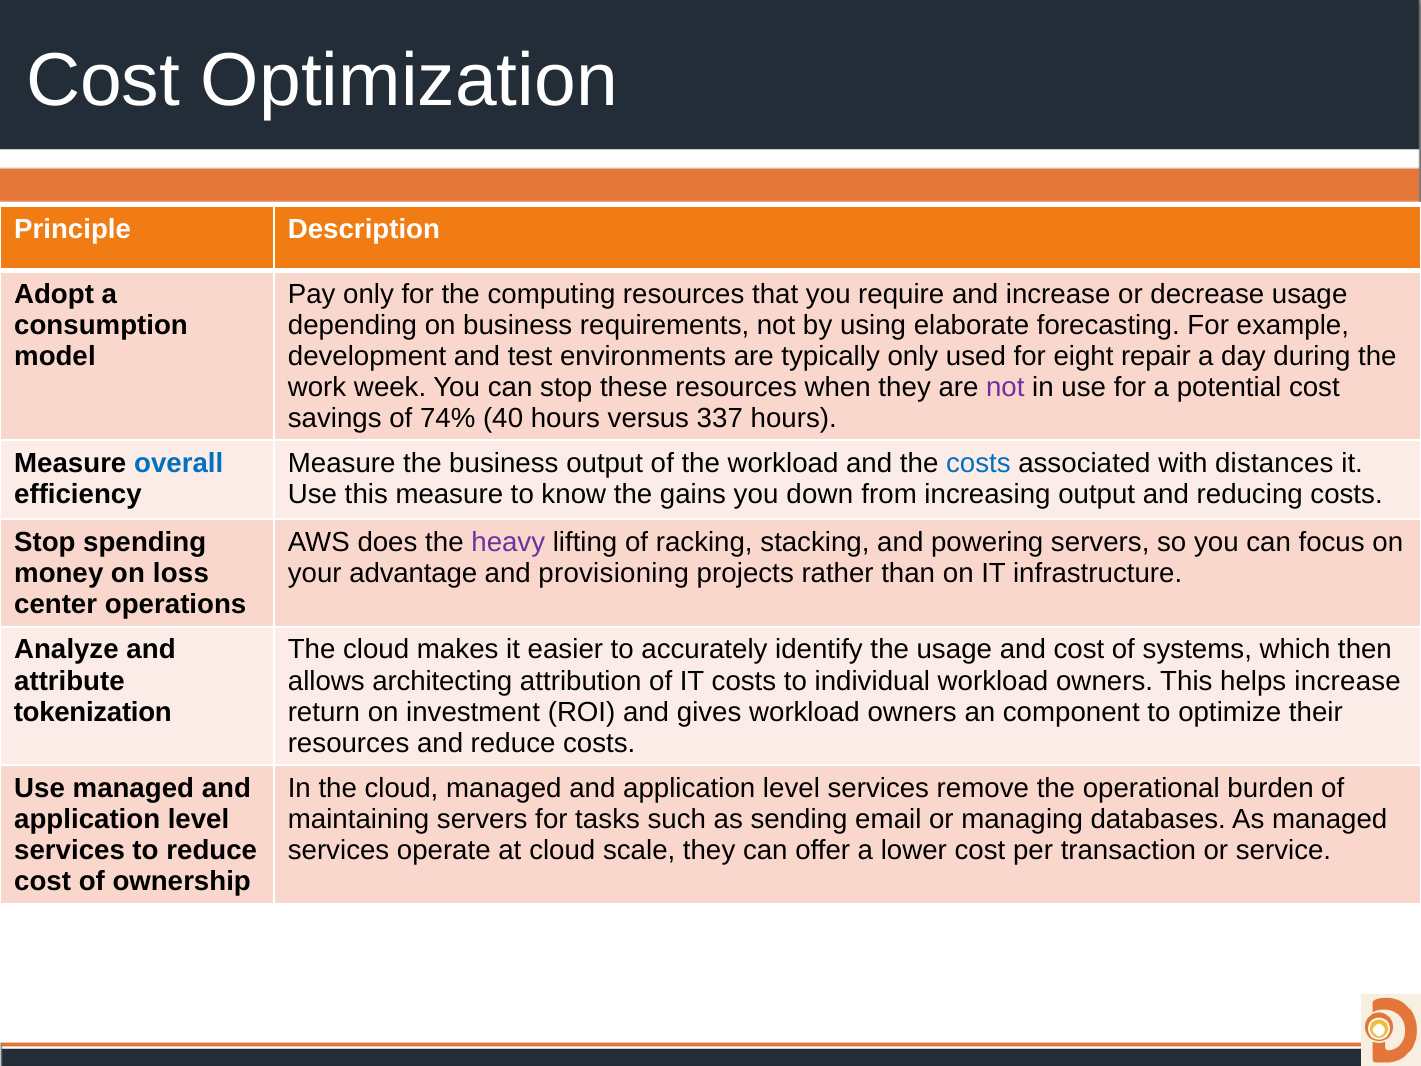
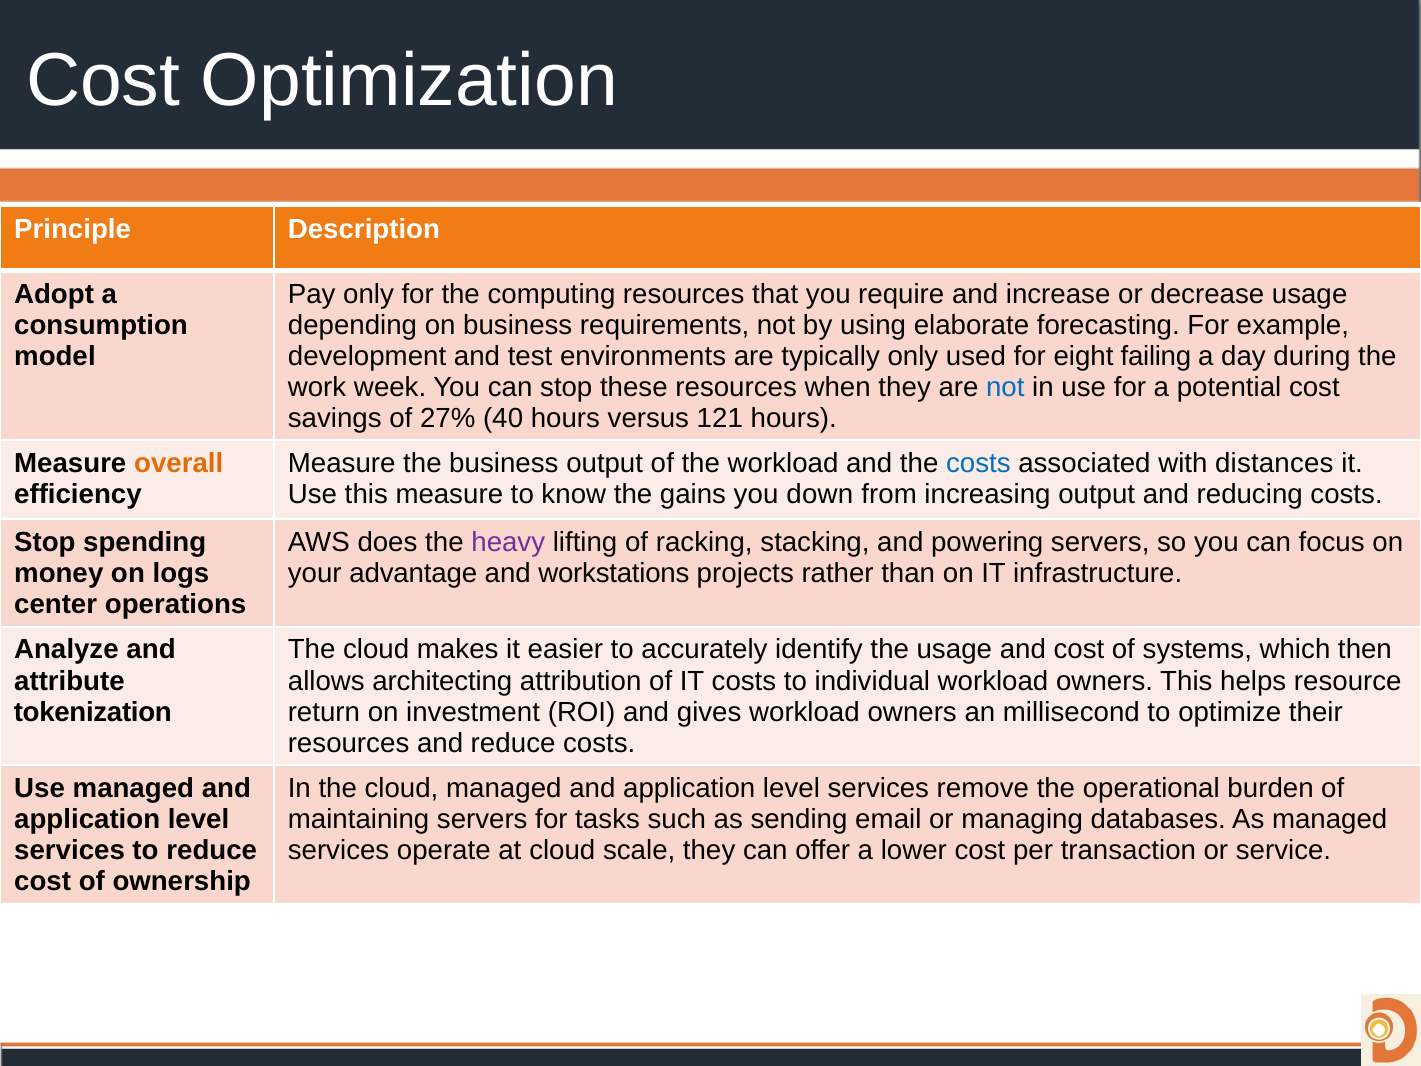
repair: repair -> failing
not at (1005, 387) colour: purple -> blue
74%: 74% -> 27%
337: 337 -> 121
overall colour: blue -> orange
loss: loss -> logs
provisioning: provisioning -> workstations
helps increase: increase -> resource
component: component -> millisecond
